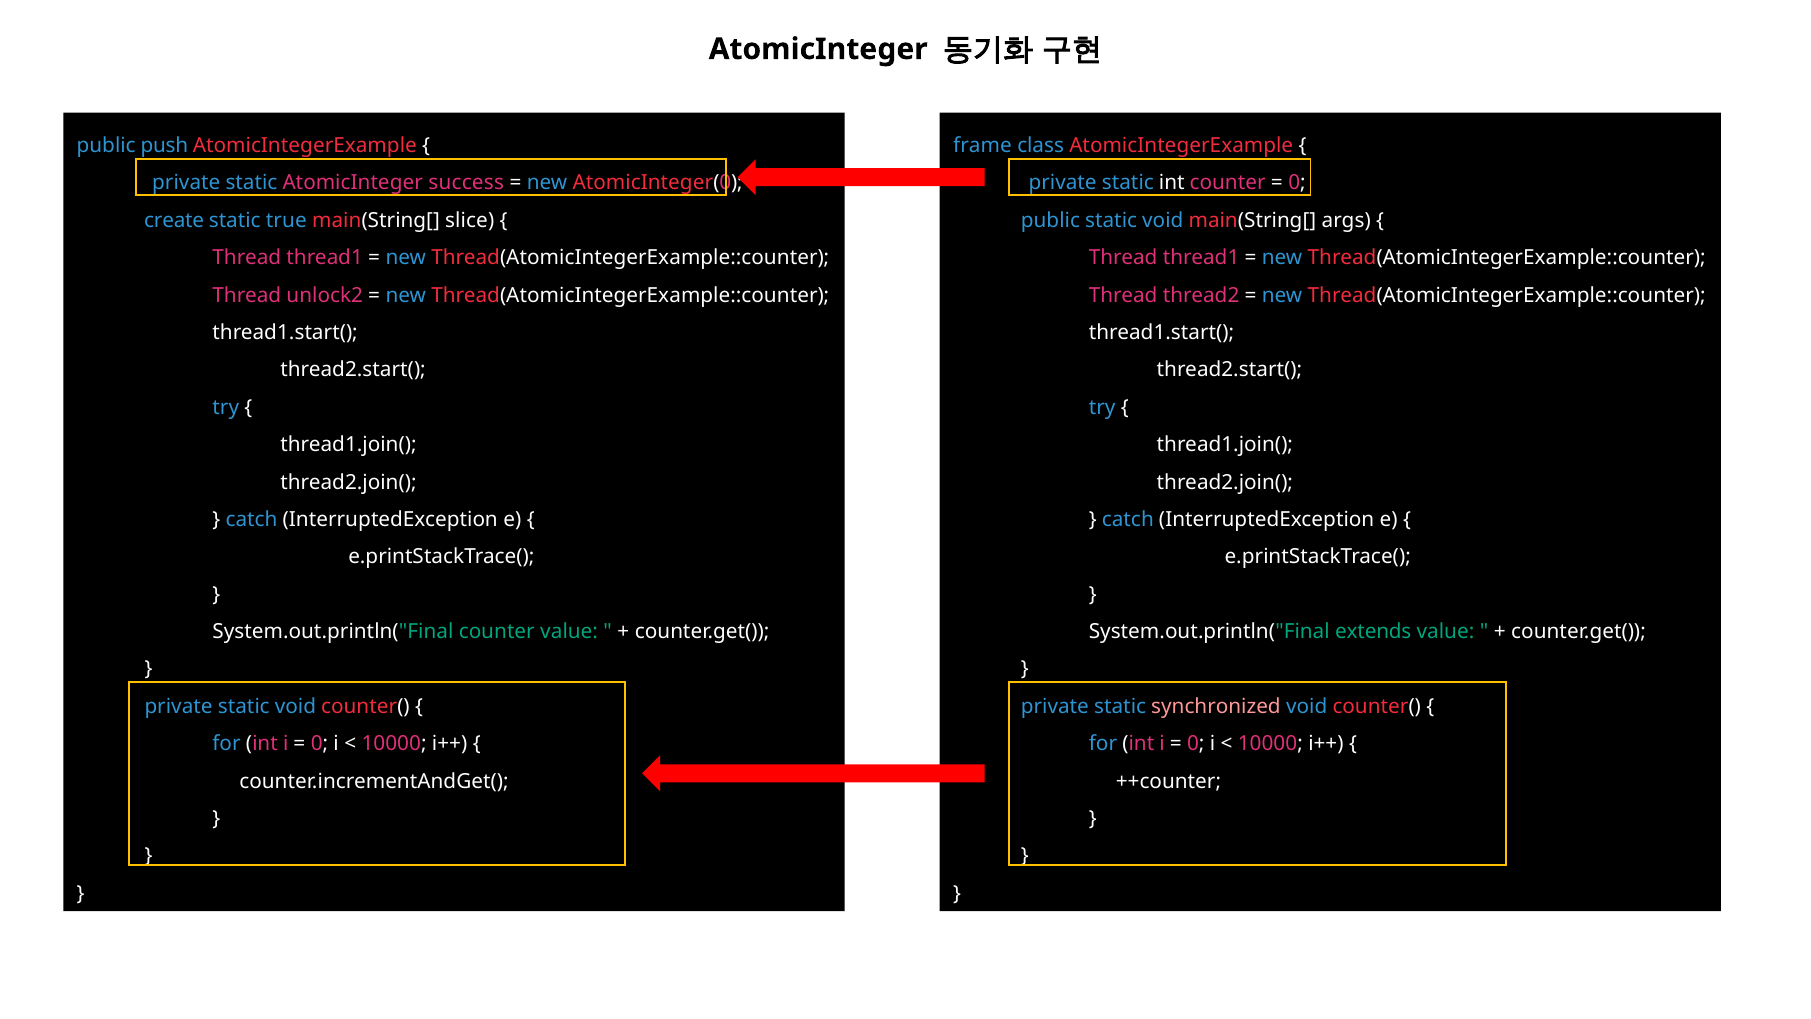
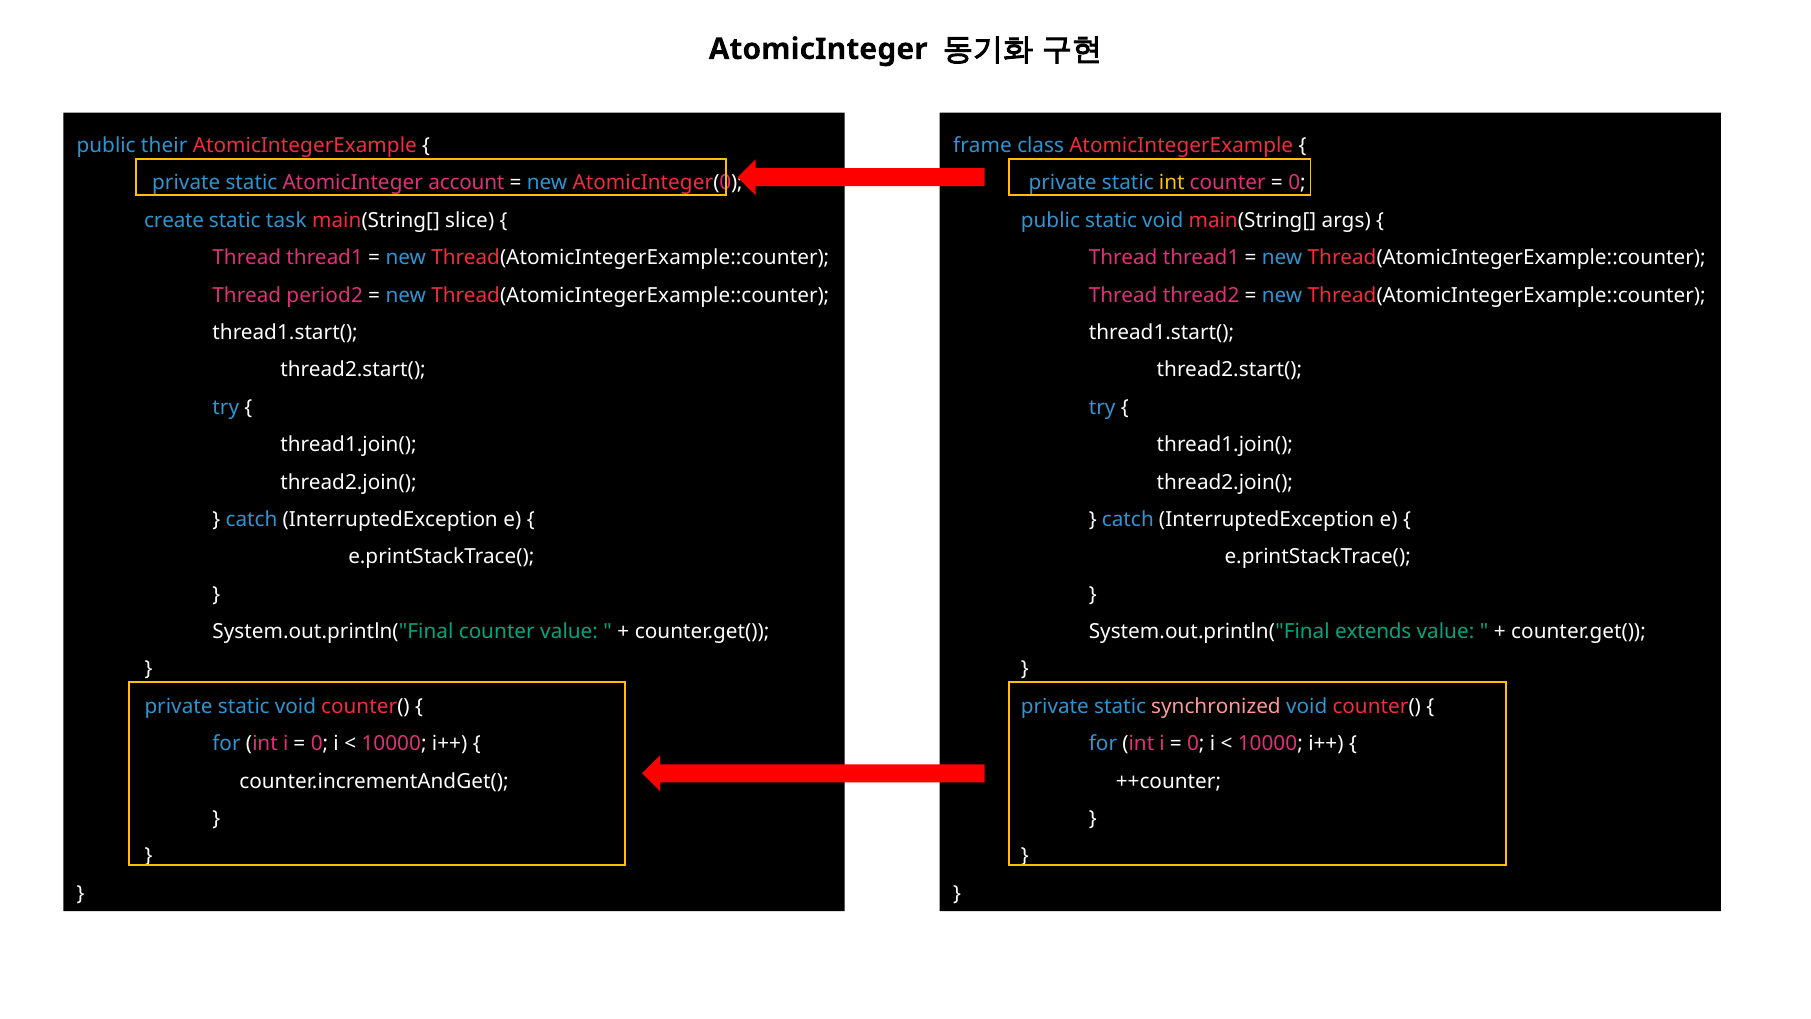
push: push -> their
success: success -> account
int at (1172, 183) colour: white -> yellow
true: true -> task
unlock2: unlock2 -> period2
